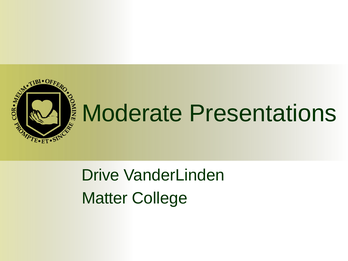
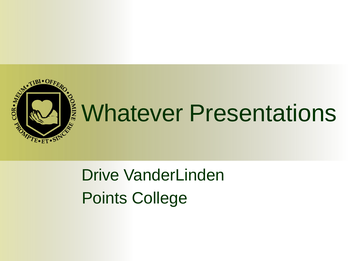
Moderate: Moderate -> Whatever
Matter: Matter -> Points
